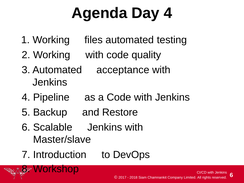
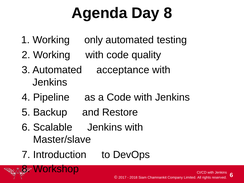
Day 4: 4 -> 8
files: files -> only
